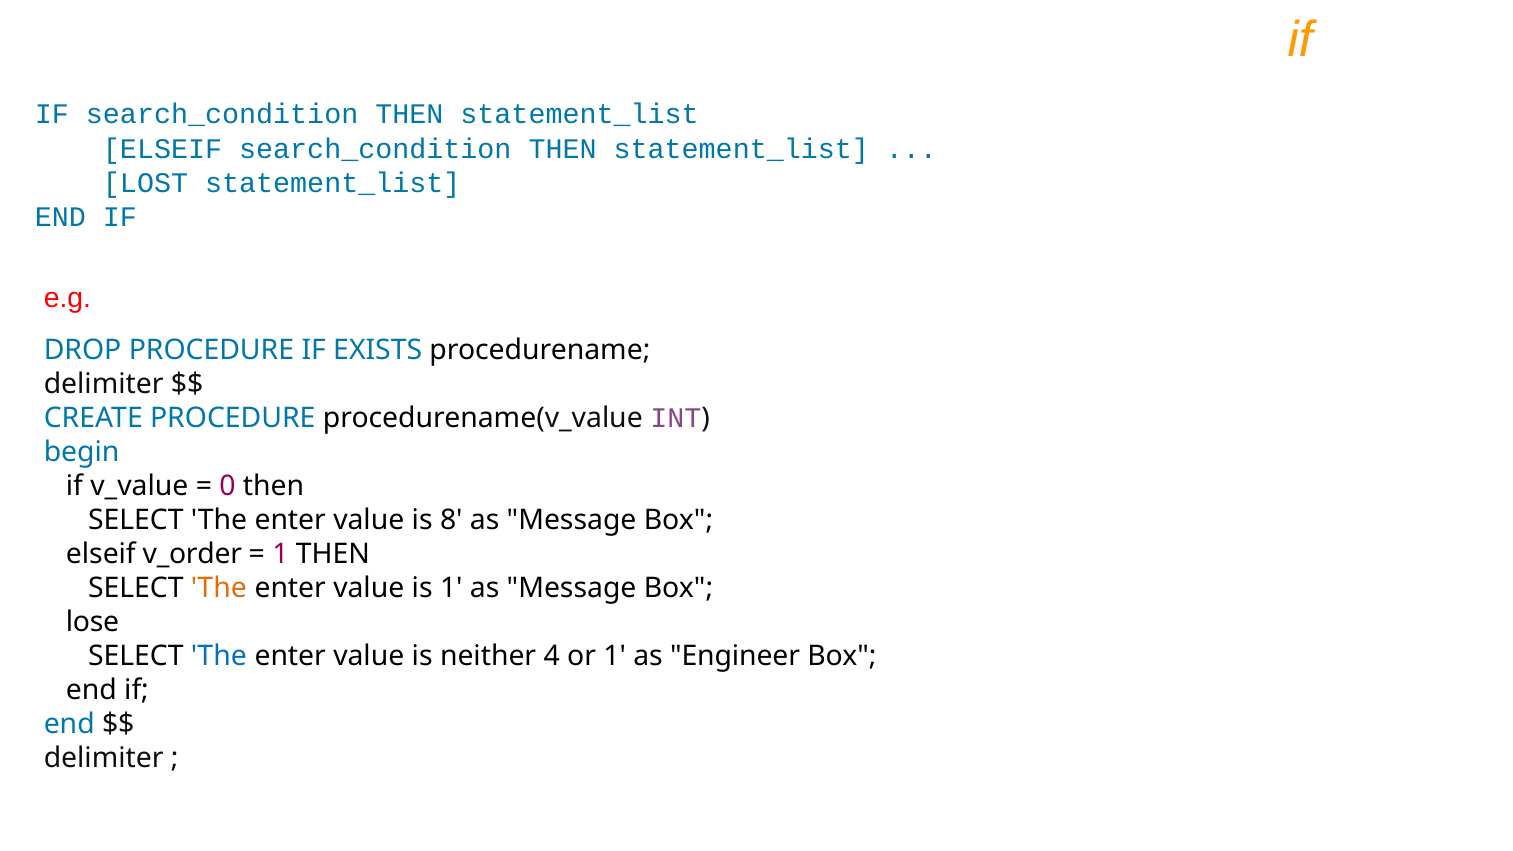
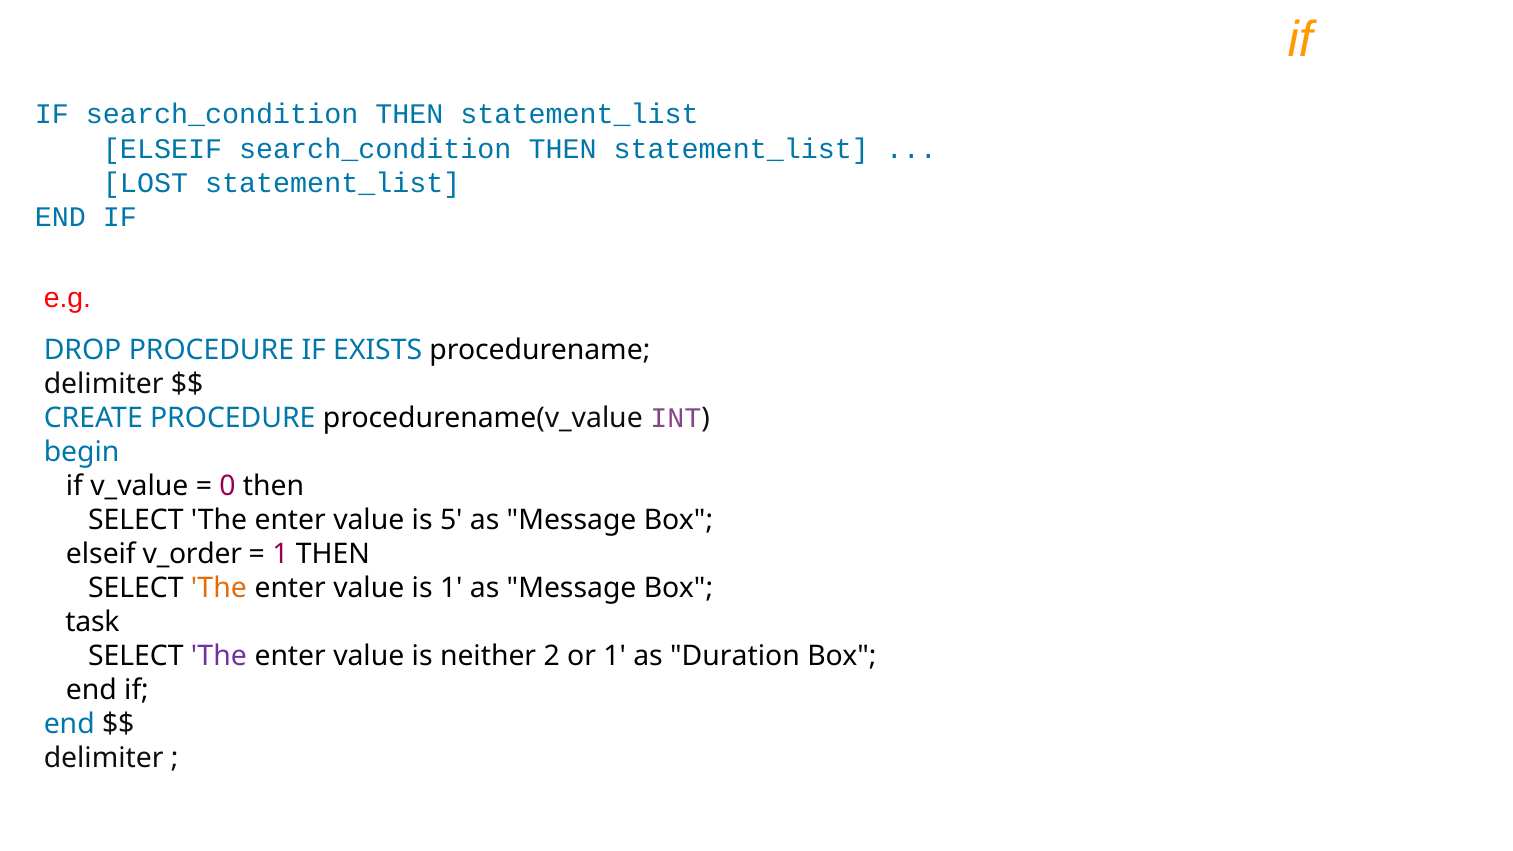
8: 8 -> 5
lose: lose -> task
The at (219, 656) colour: blue -> purple
4: 4 -> 2
Engineer: Engineer -> Duration
